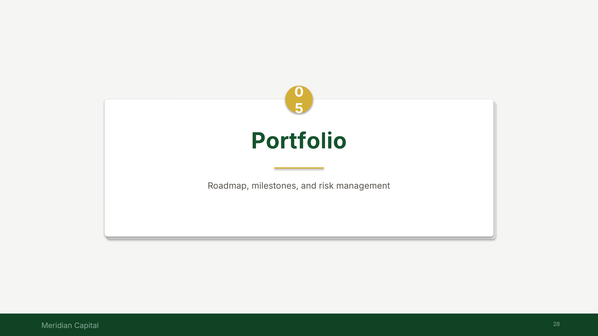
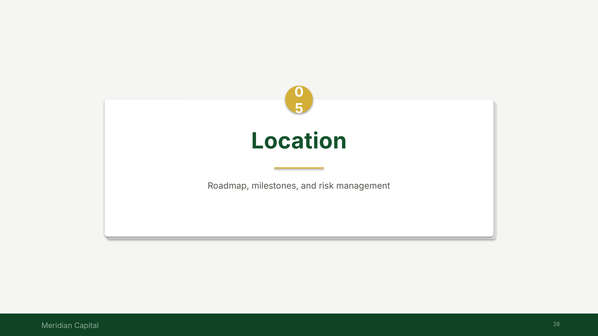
Portfolio: Portfolio -> Location
